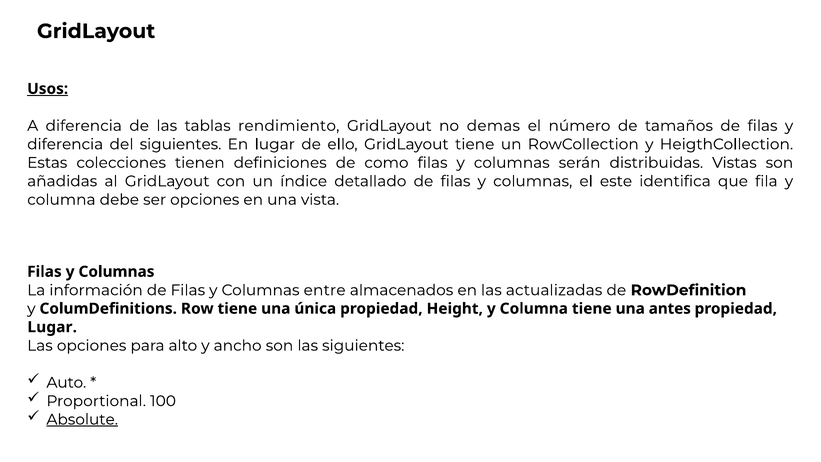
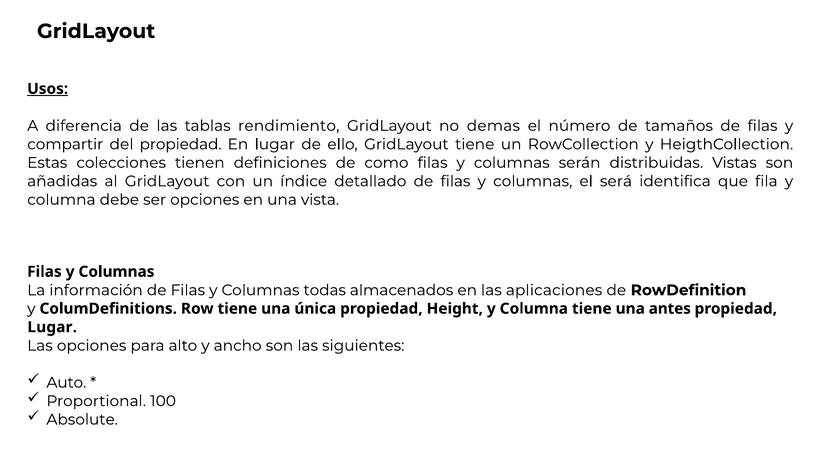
diferencia at (65, 144): diferencia -> compartir
del siguientes: siguientes -> propiedad
este: este -> será
entre: entre -> todas
actualizadas: actualizadas -> aplicaciones
Absolute underline: present -> none
